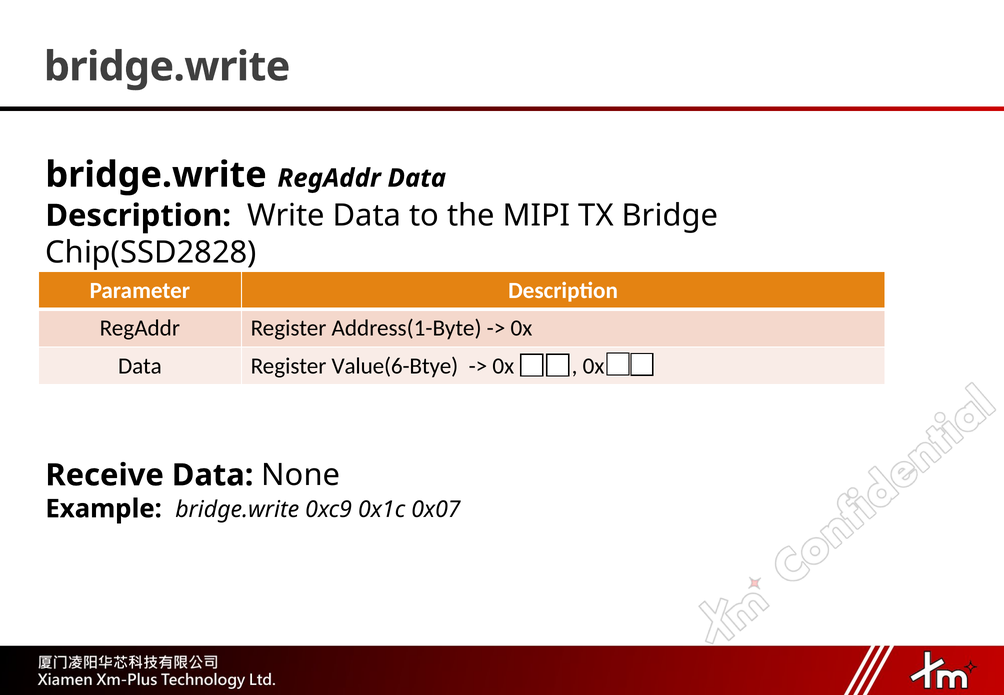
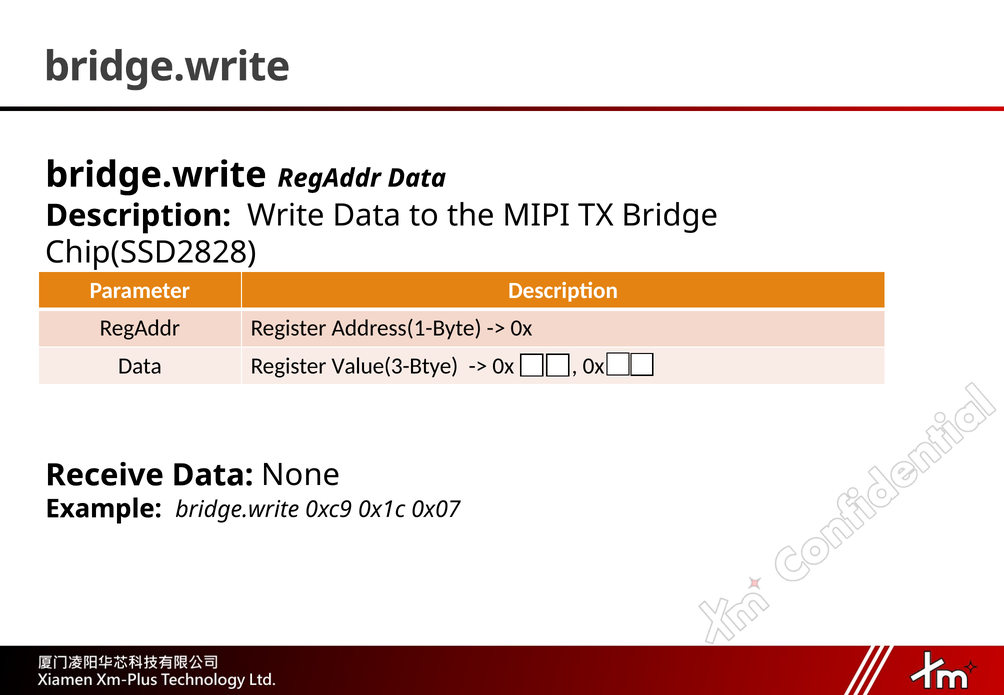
Value(6-Btye: Value(6-Btye -> Value(3-Btye
